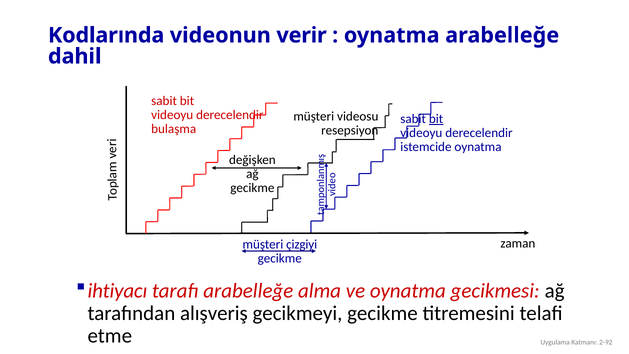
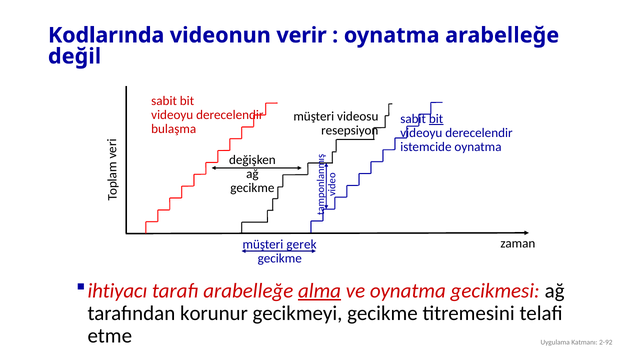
dahil: dahil -> değil
çizgiyi: çizgiyi -> gerek
alma underline: none -> present
alışveriş: alışveriş -> korunur
